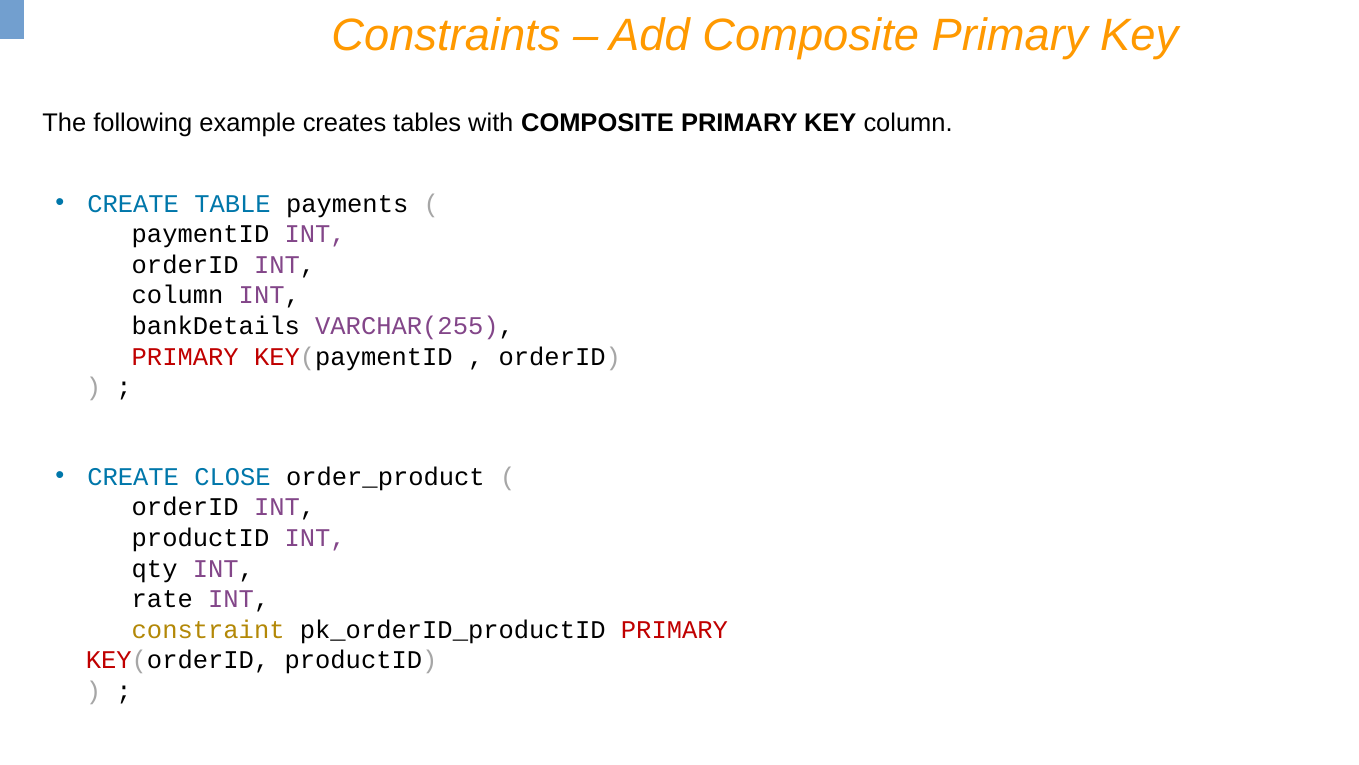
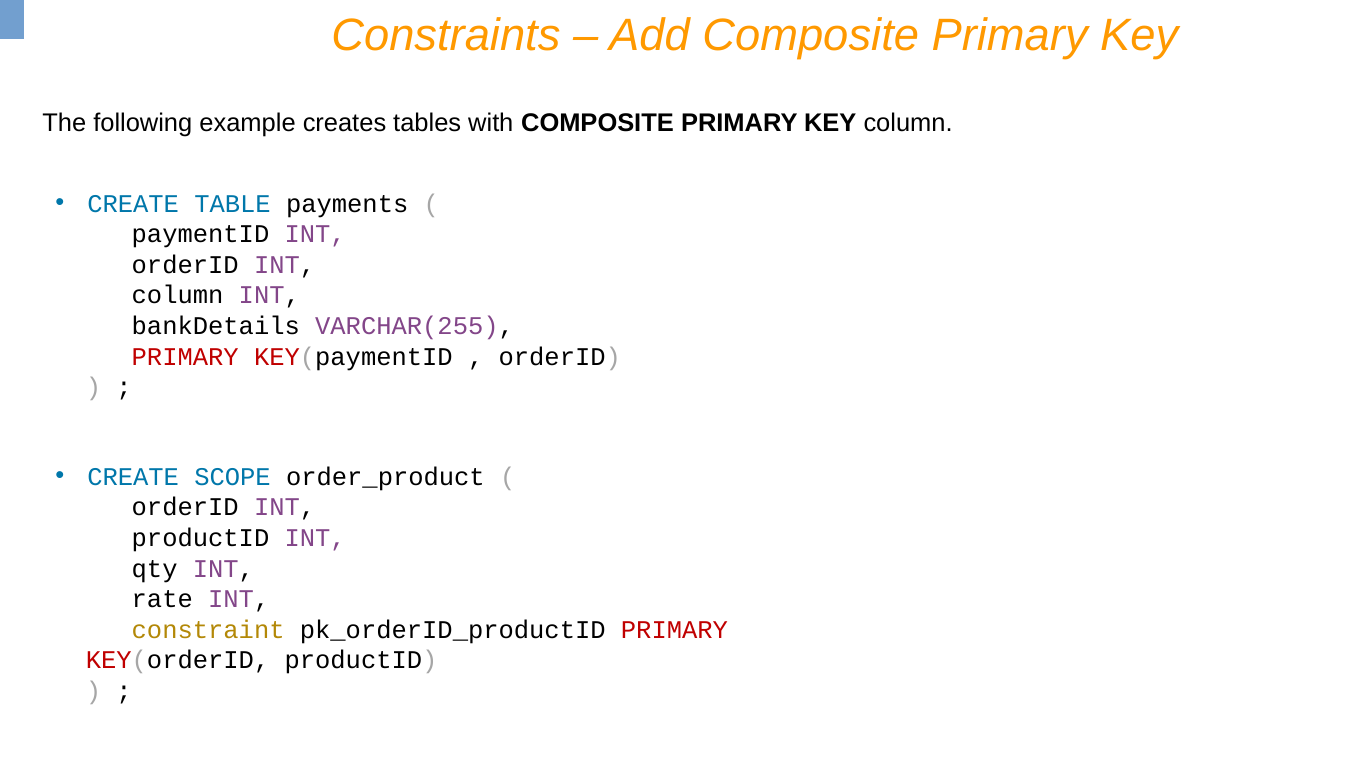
CLOSE: CLOSE -> SCOPE
